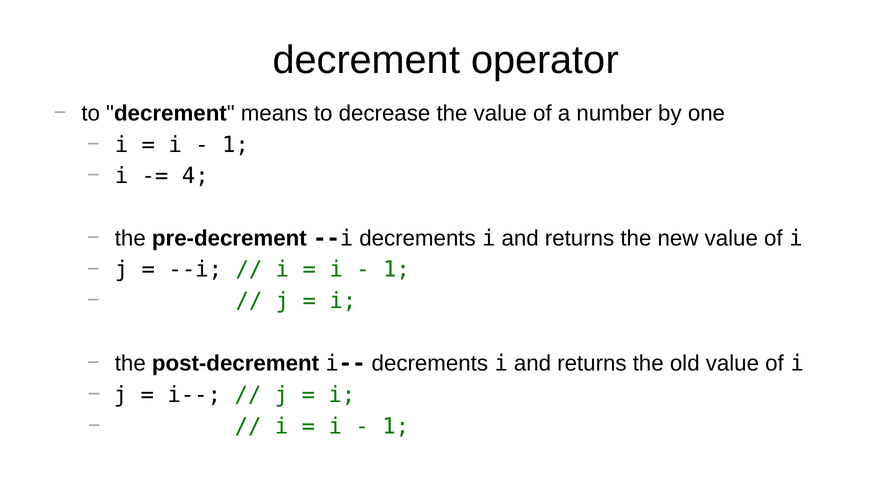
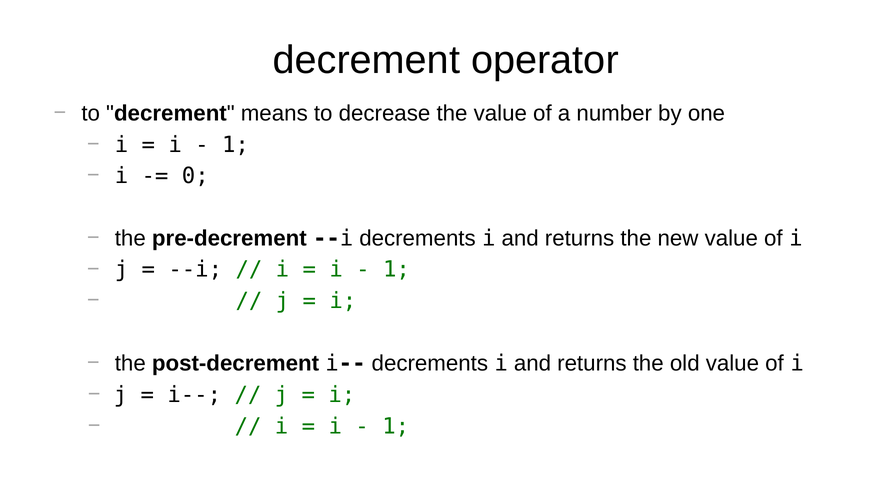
4: 4 -> 0
